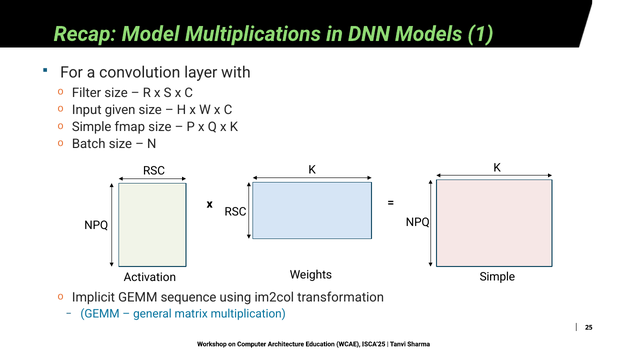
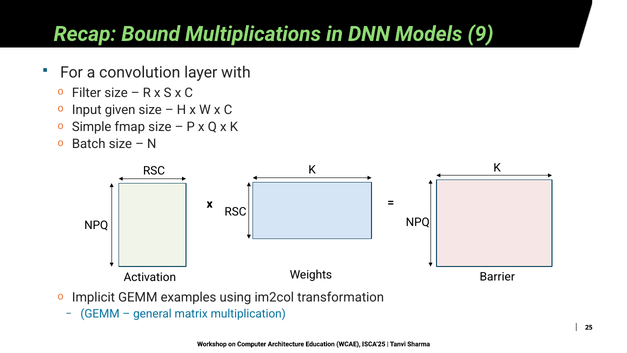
Model: Model -> Bound
1: 1 -> 9
Activation Simple: Simple -> Barrier
sequence: sequence -> examples
